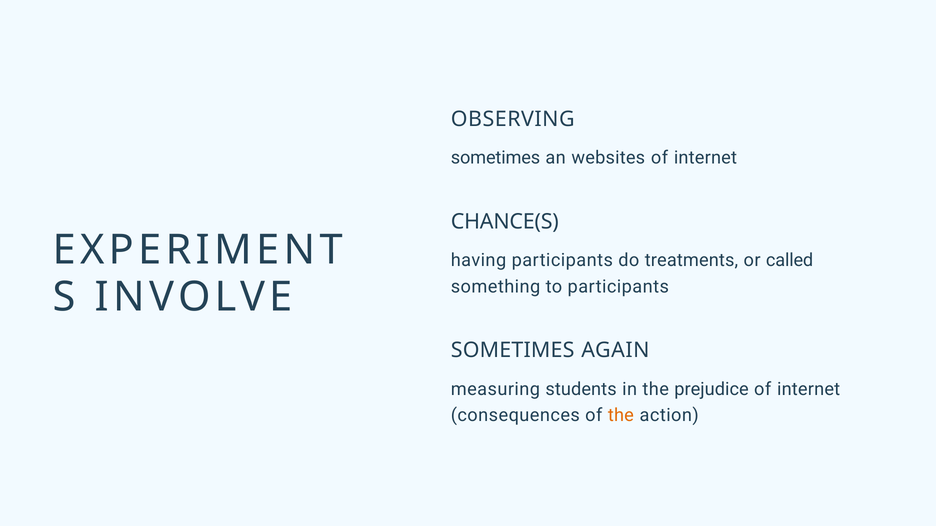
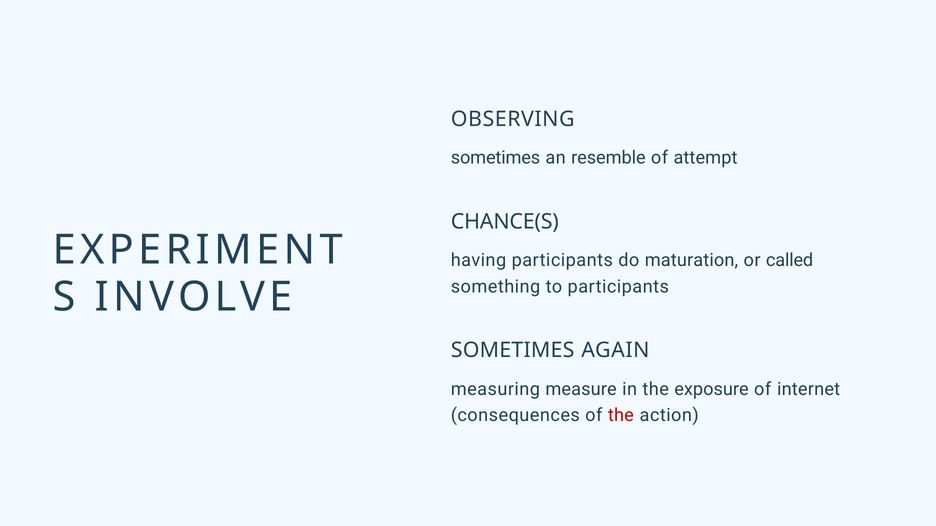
websites: websites -> resemble
internet at (705, 158): internet -> attempt
treatments: treatments -> maturation
students: students -> measure
prejudice: prejudice -> exposure
the at (621, 416) colour: orange -> red
